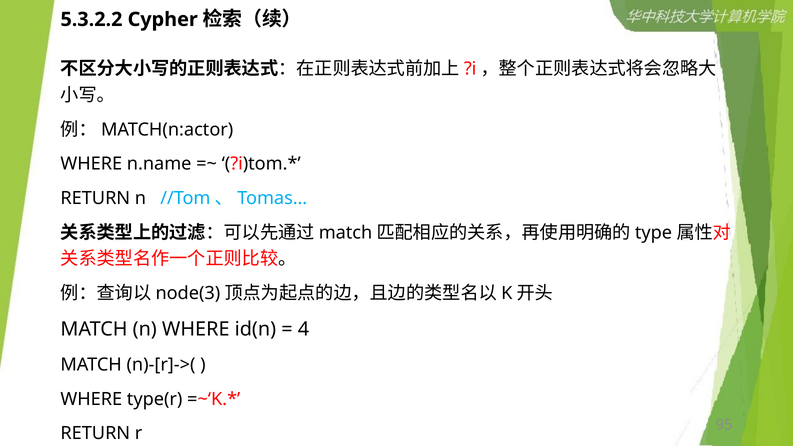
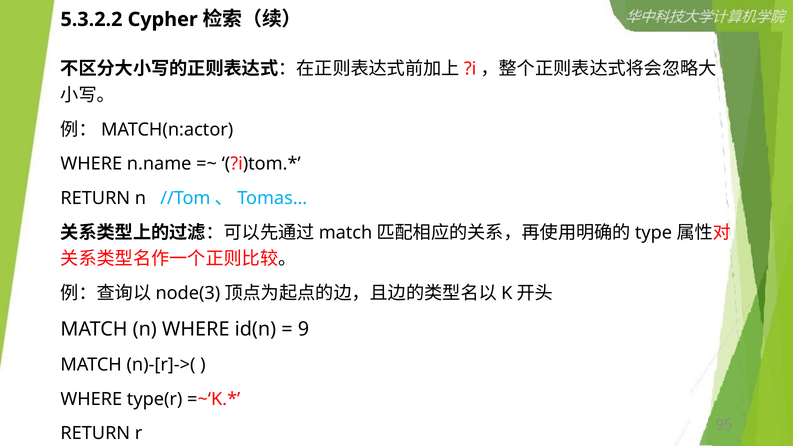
4: 4 -> 9
